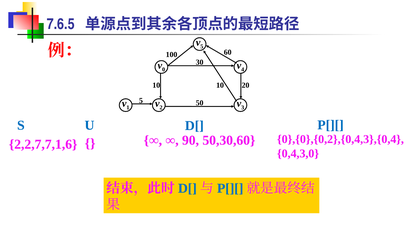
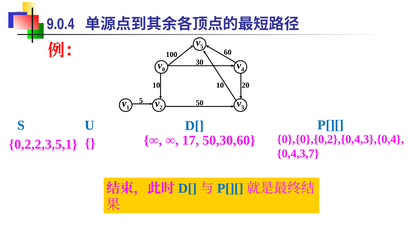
7.6.5: 7.6.5 -> 9.0.4
2,2,7,7,1,6: 2,2,7,7,1,6 -> 0,2,2,3,5,1
90: 90 -> 17
0,4,3,0: 0,4,3,0 -> 0,4,3,7
